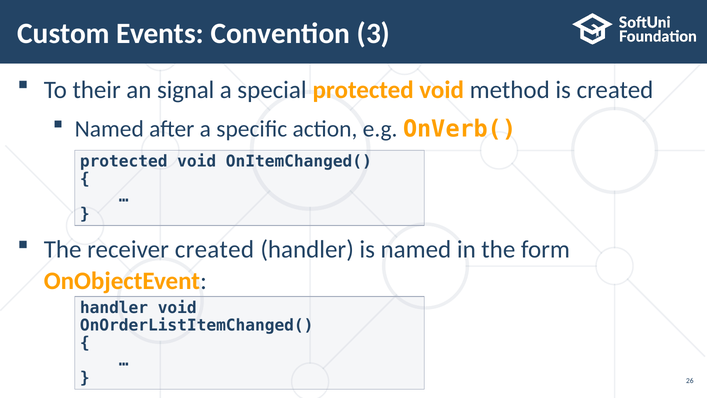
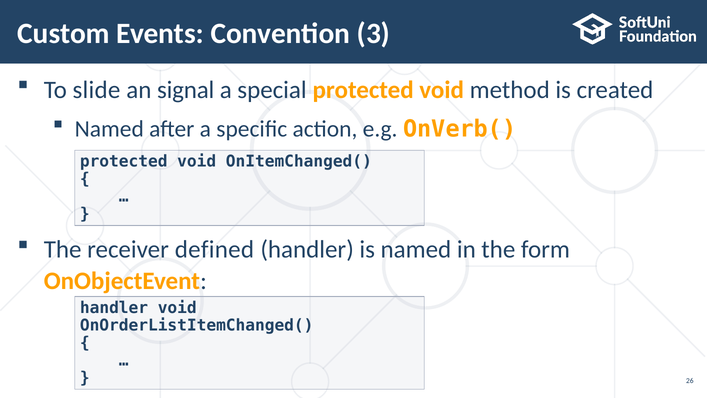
their: their -> slide
receiver created: created -> defined
